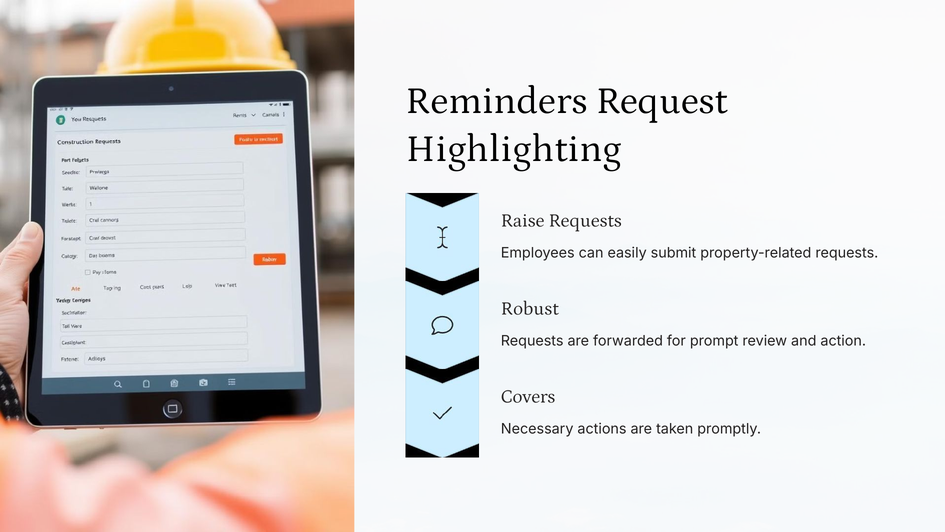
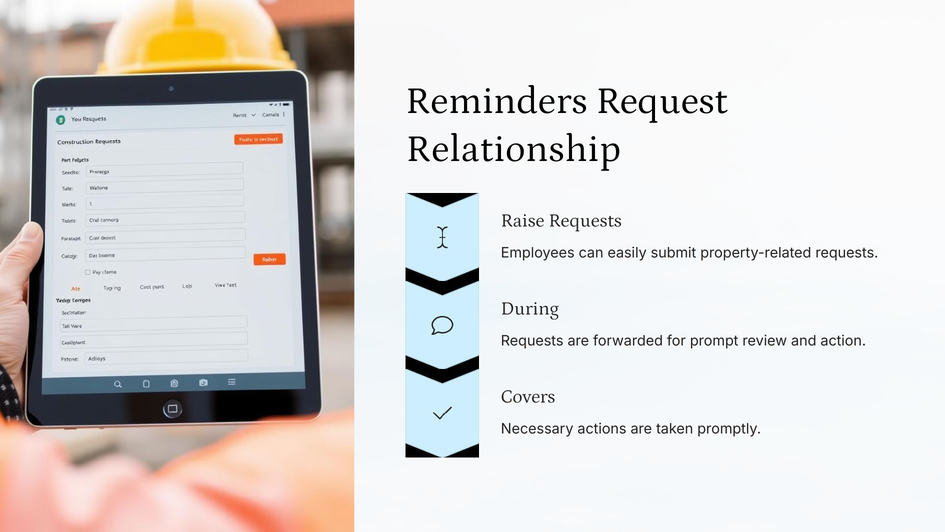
Highlighting: Highlighting -> Relationship
Robust: Robust -> During
